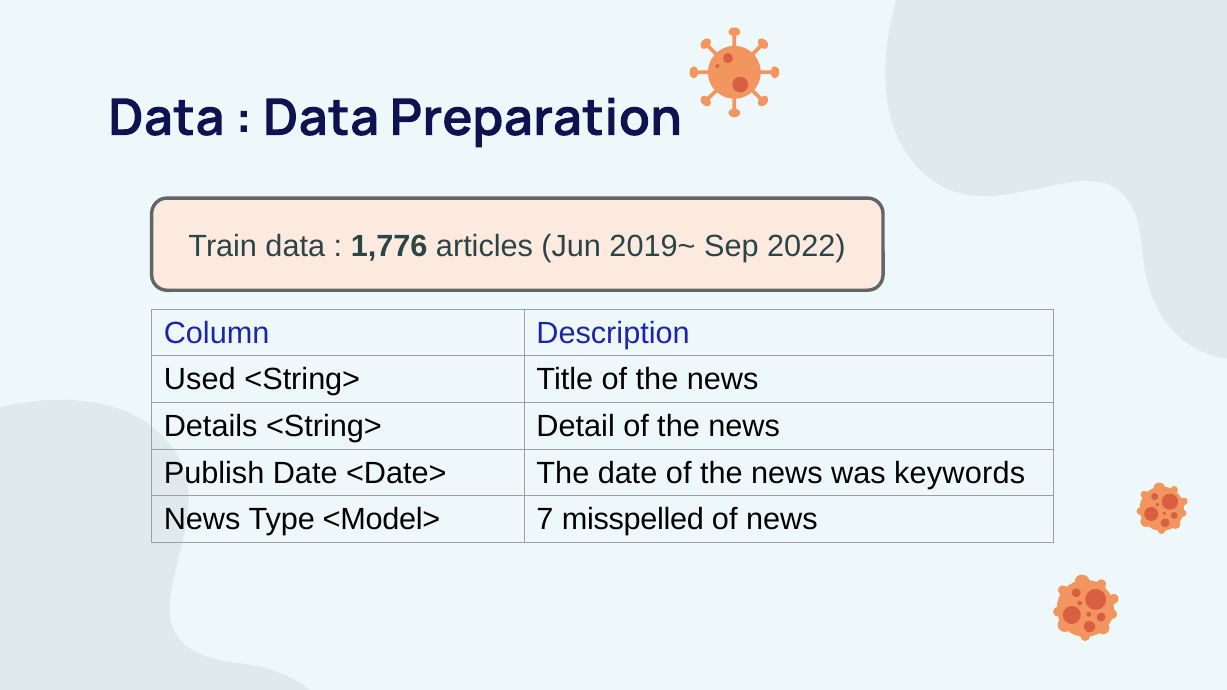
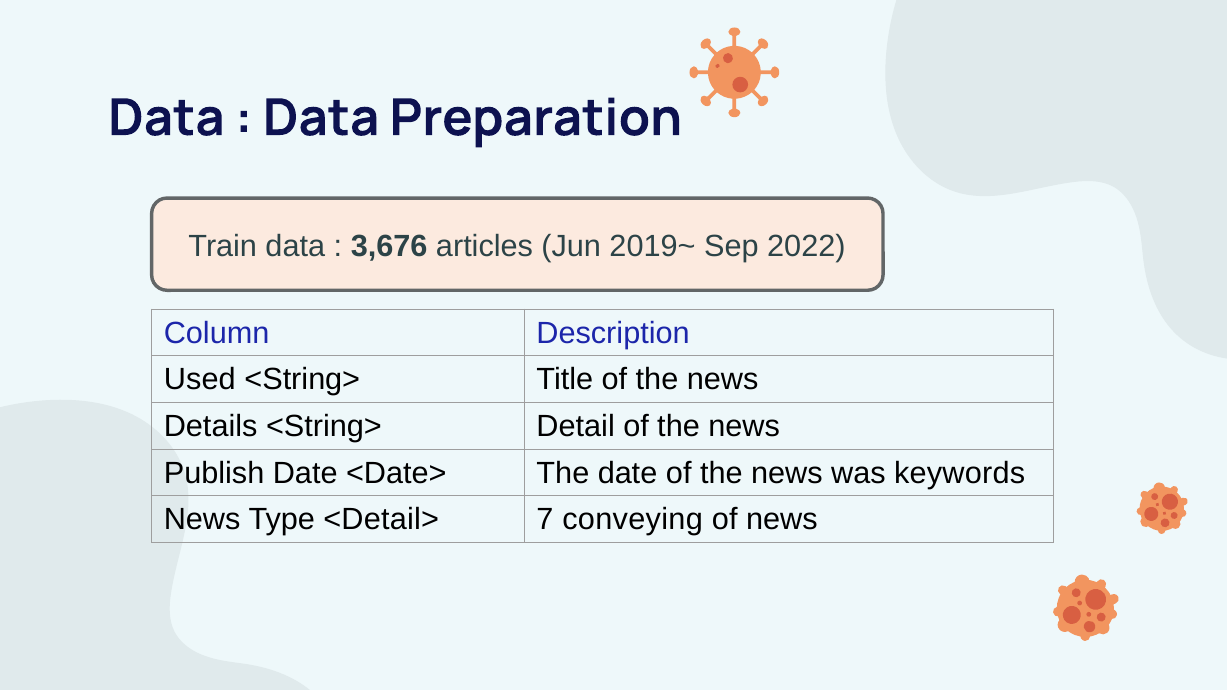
1,776: 1,776 -> 3,676
<Model>: <Model> -> <Detail>
misspelled: misspelled -> conveying
